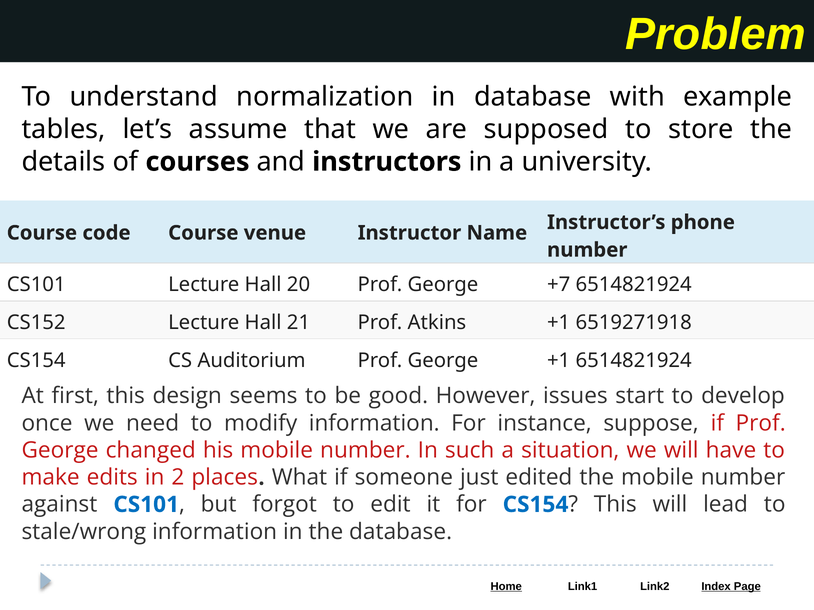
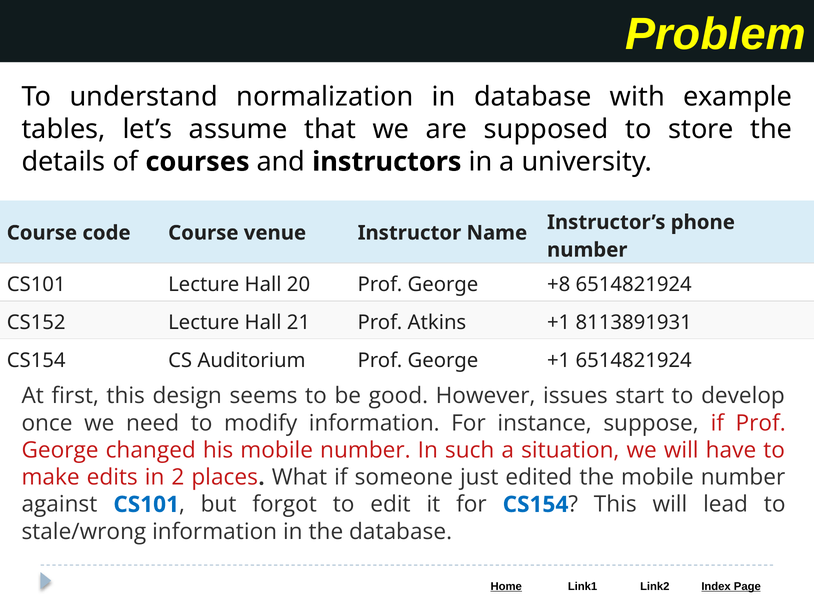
+7: +7 -> +8
6519271918: 6519271918 -> 8113891931
